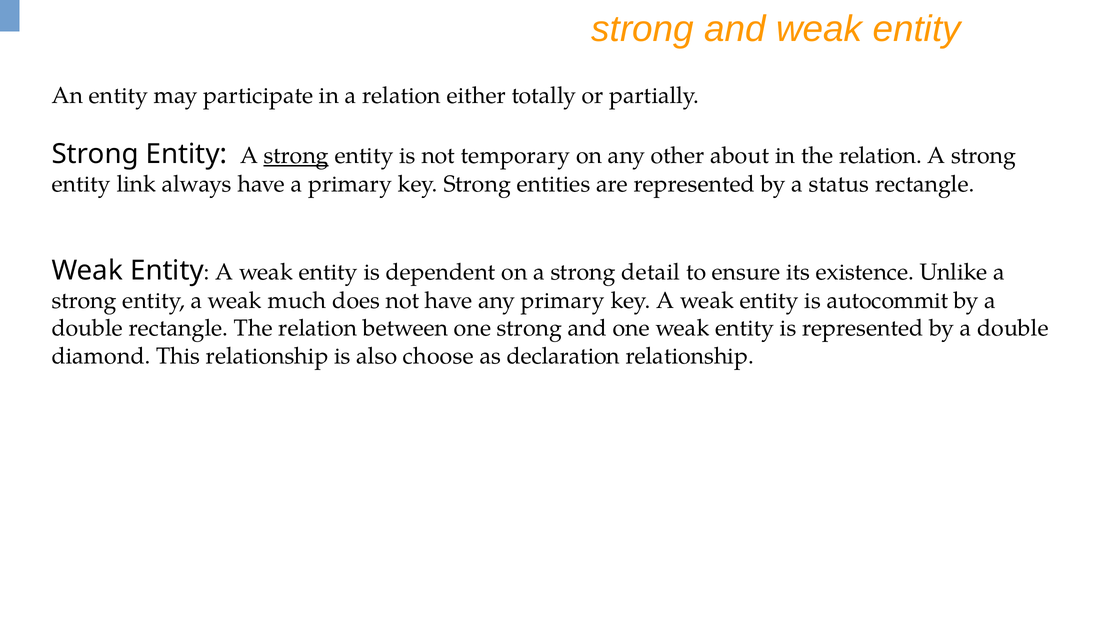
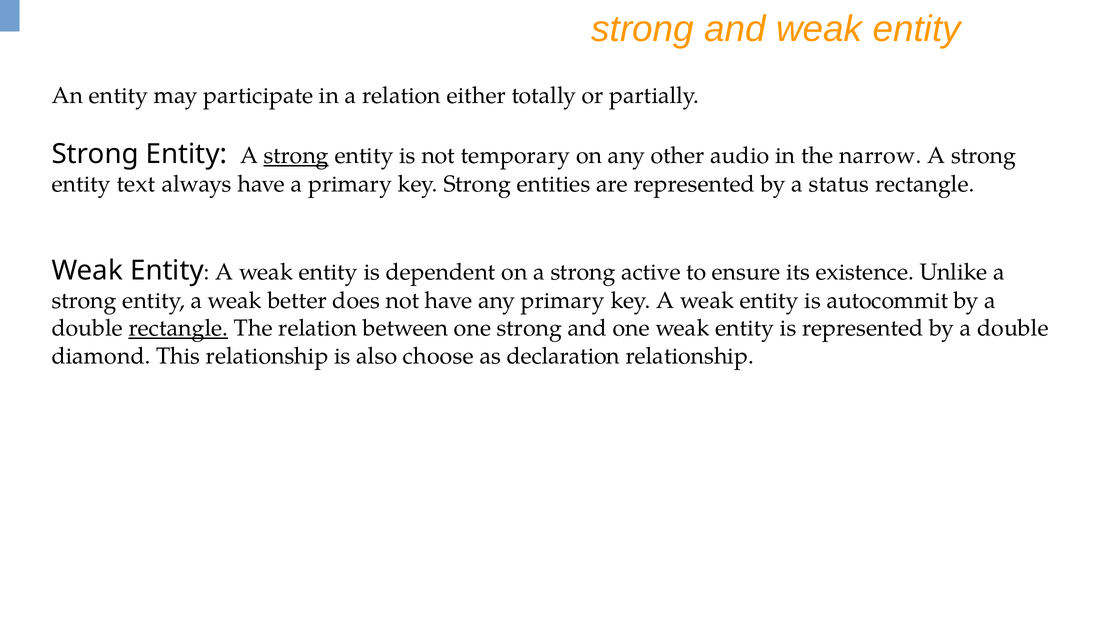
about: about -> audio
in the relation: relation -> narrow
link: link -> text
detail: detail -> active
much: much -> better
rectangle at (178, 328) underline: none -> present
